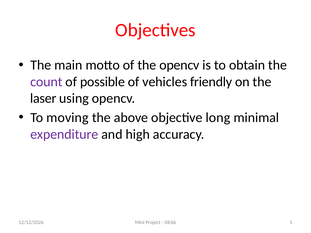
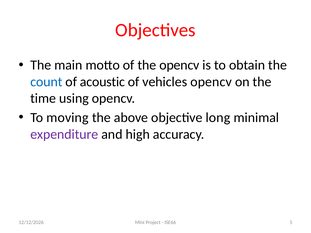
count colour: purple -> blue
possible: possible -> acoustic
vehicles friendly: friendly -> opencv
laser: laser -> time
